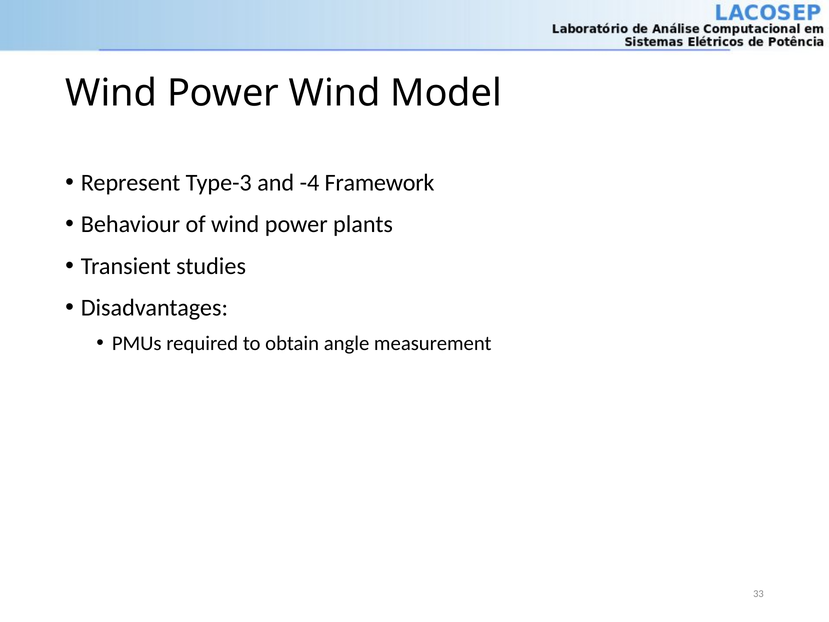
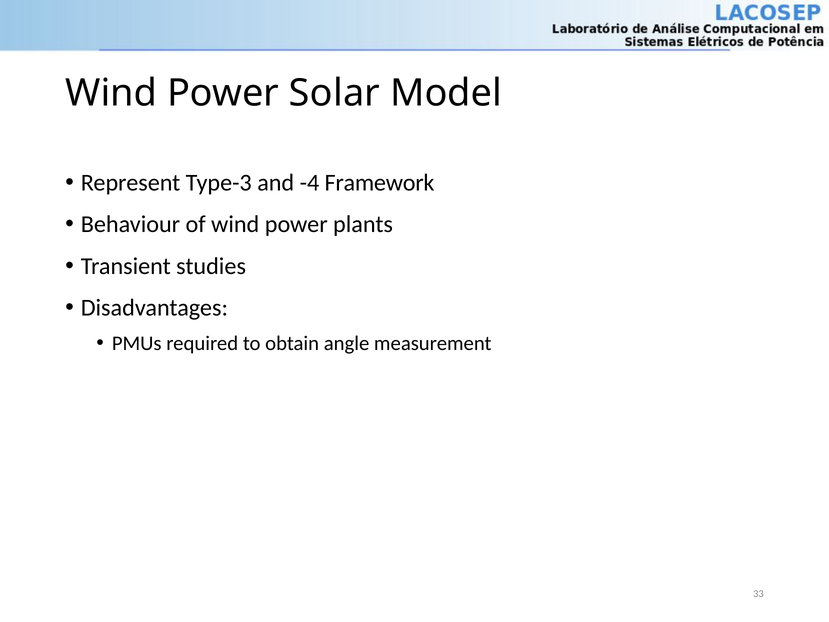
Power Wind: Wind -> Solar
